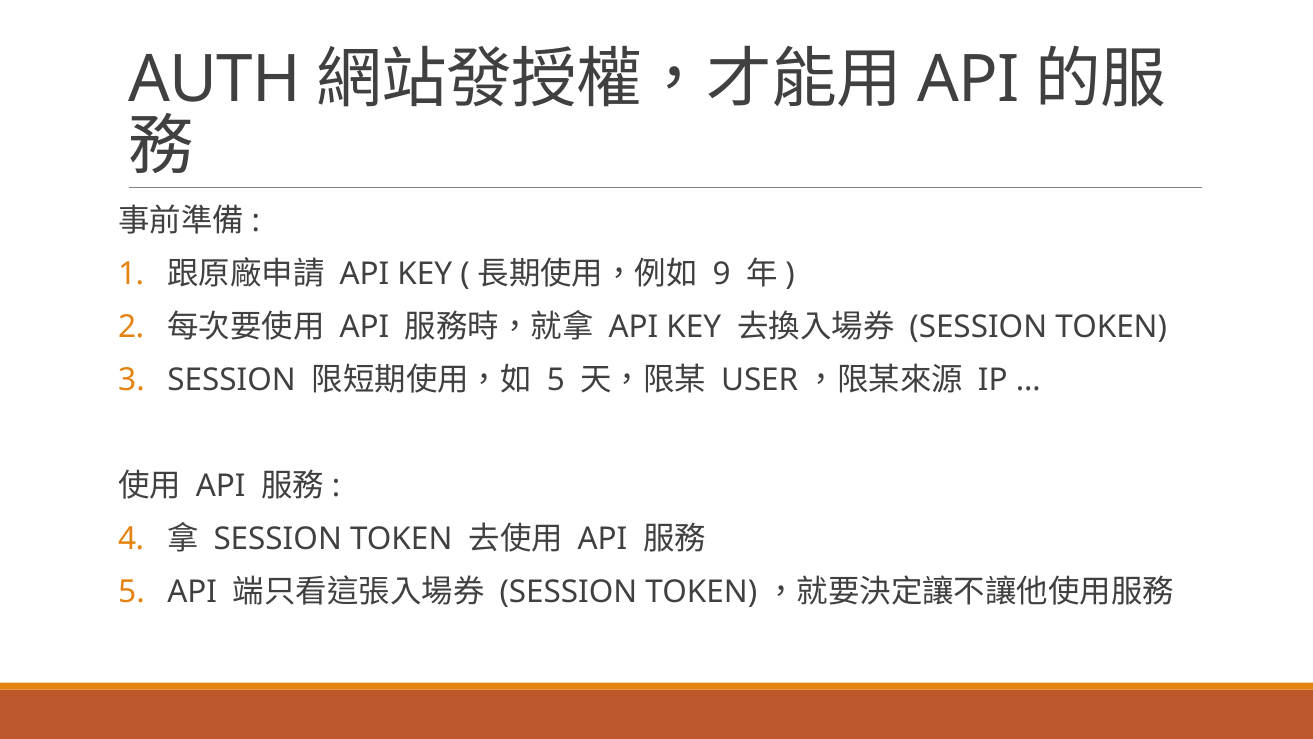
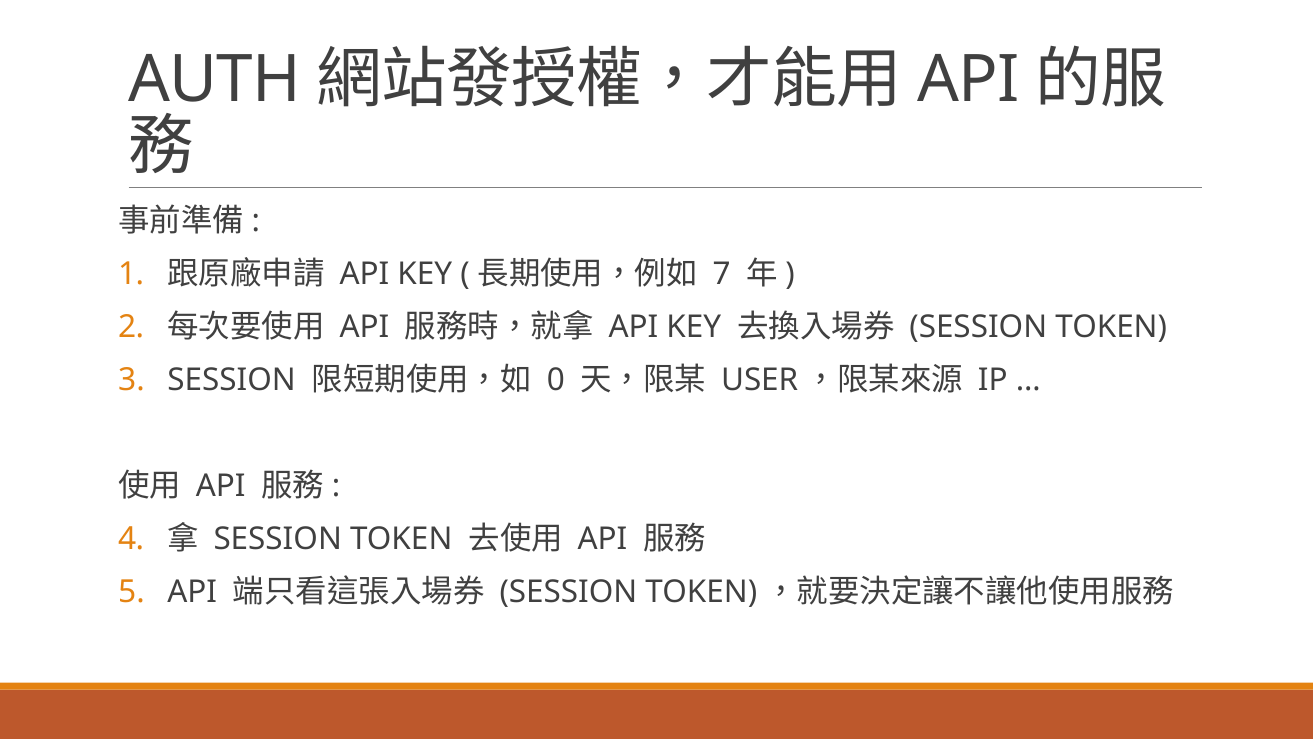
9: 9 -> 7
5 at (556, 380): 5 -> 0
